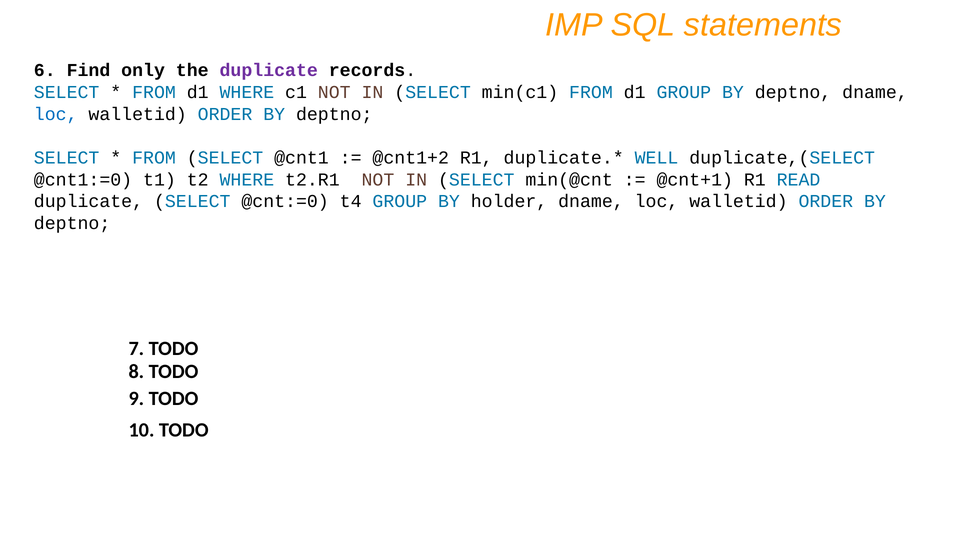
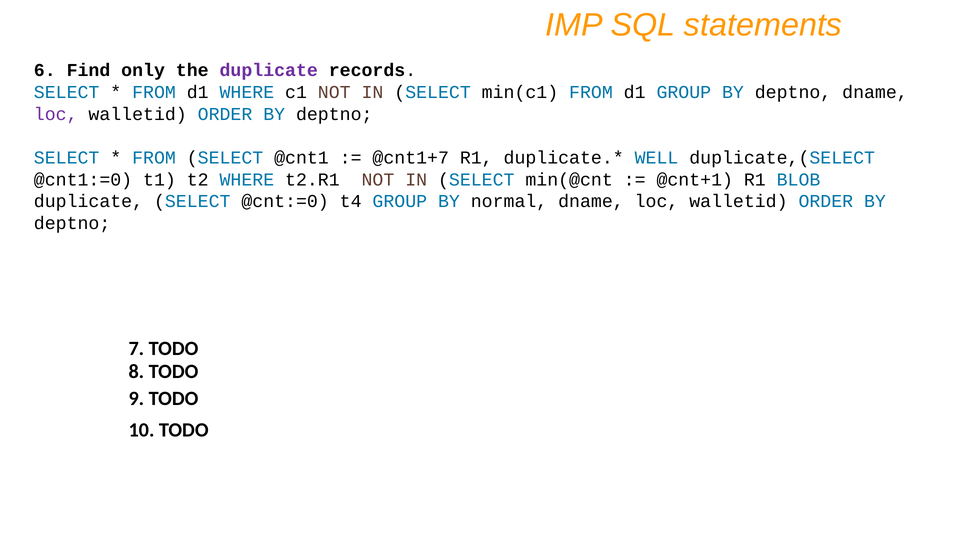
loc at (56, 114) colour: blue -> purple
@cnt1+2: @cnt1+2 -> @cnt1+7
READ: READ -> BLOB
holder: holder -> normal
